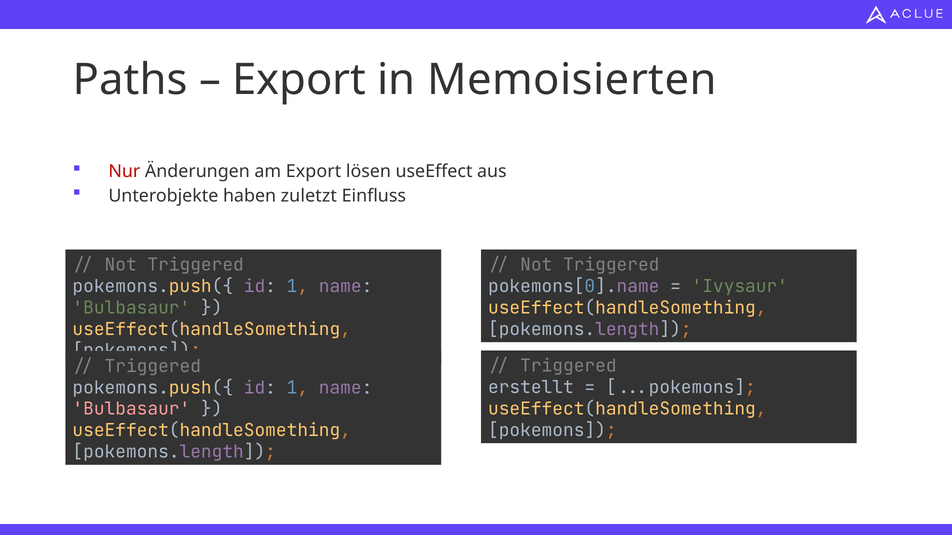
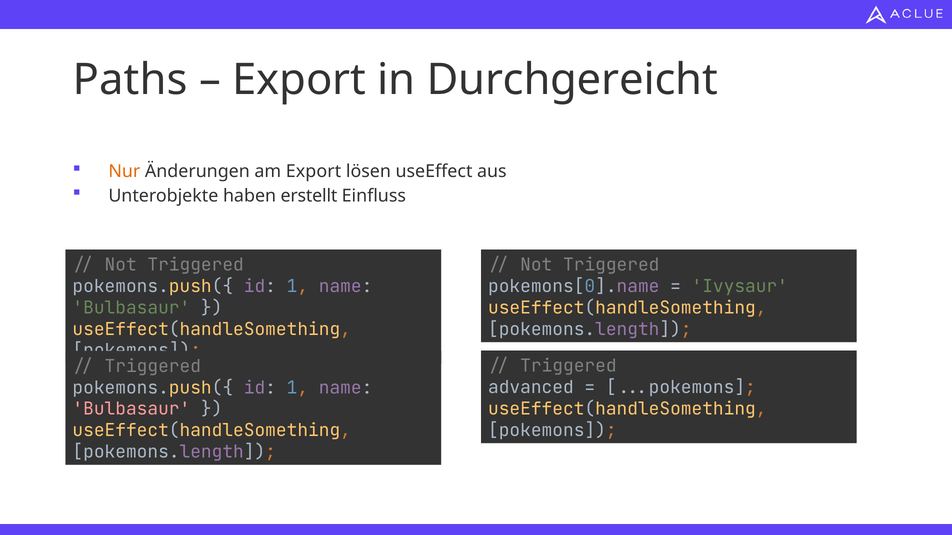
Memoisierten: Memoisierten -> Durchgereicht
Nur colour: red -> orange
zuletzt: zuletzt -> erstellt
erstellt: erstellt -> advanced
